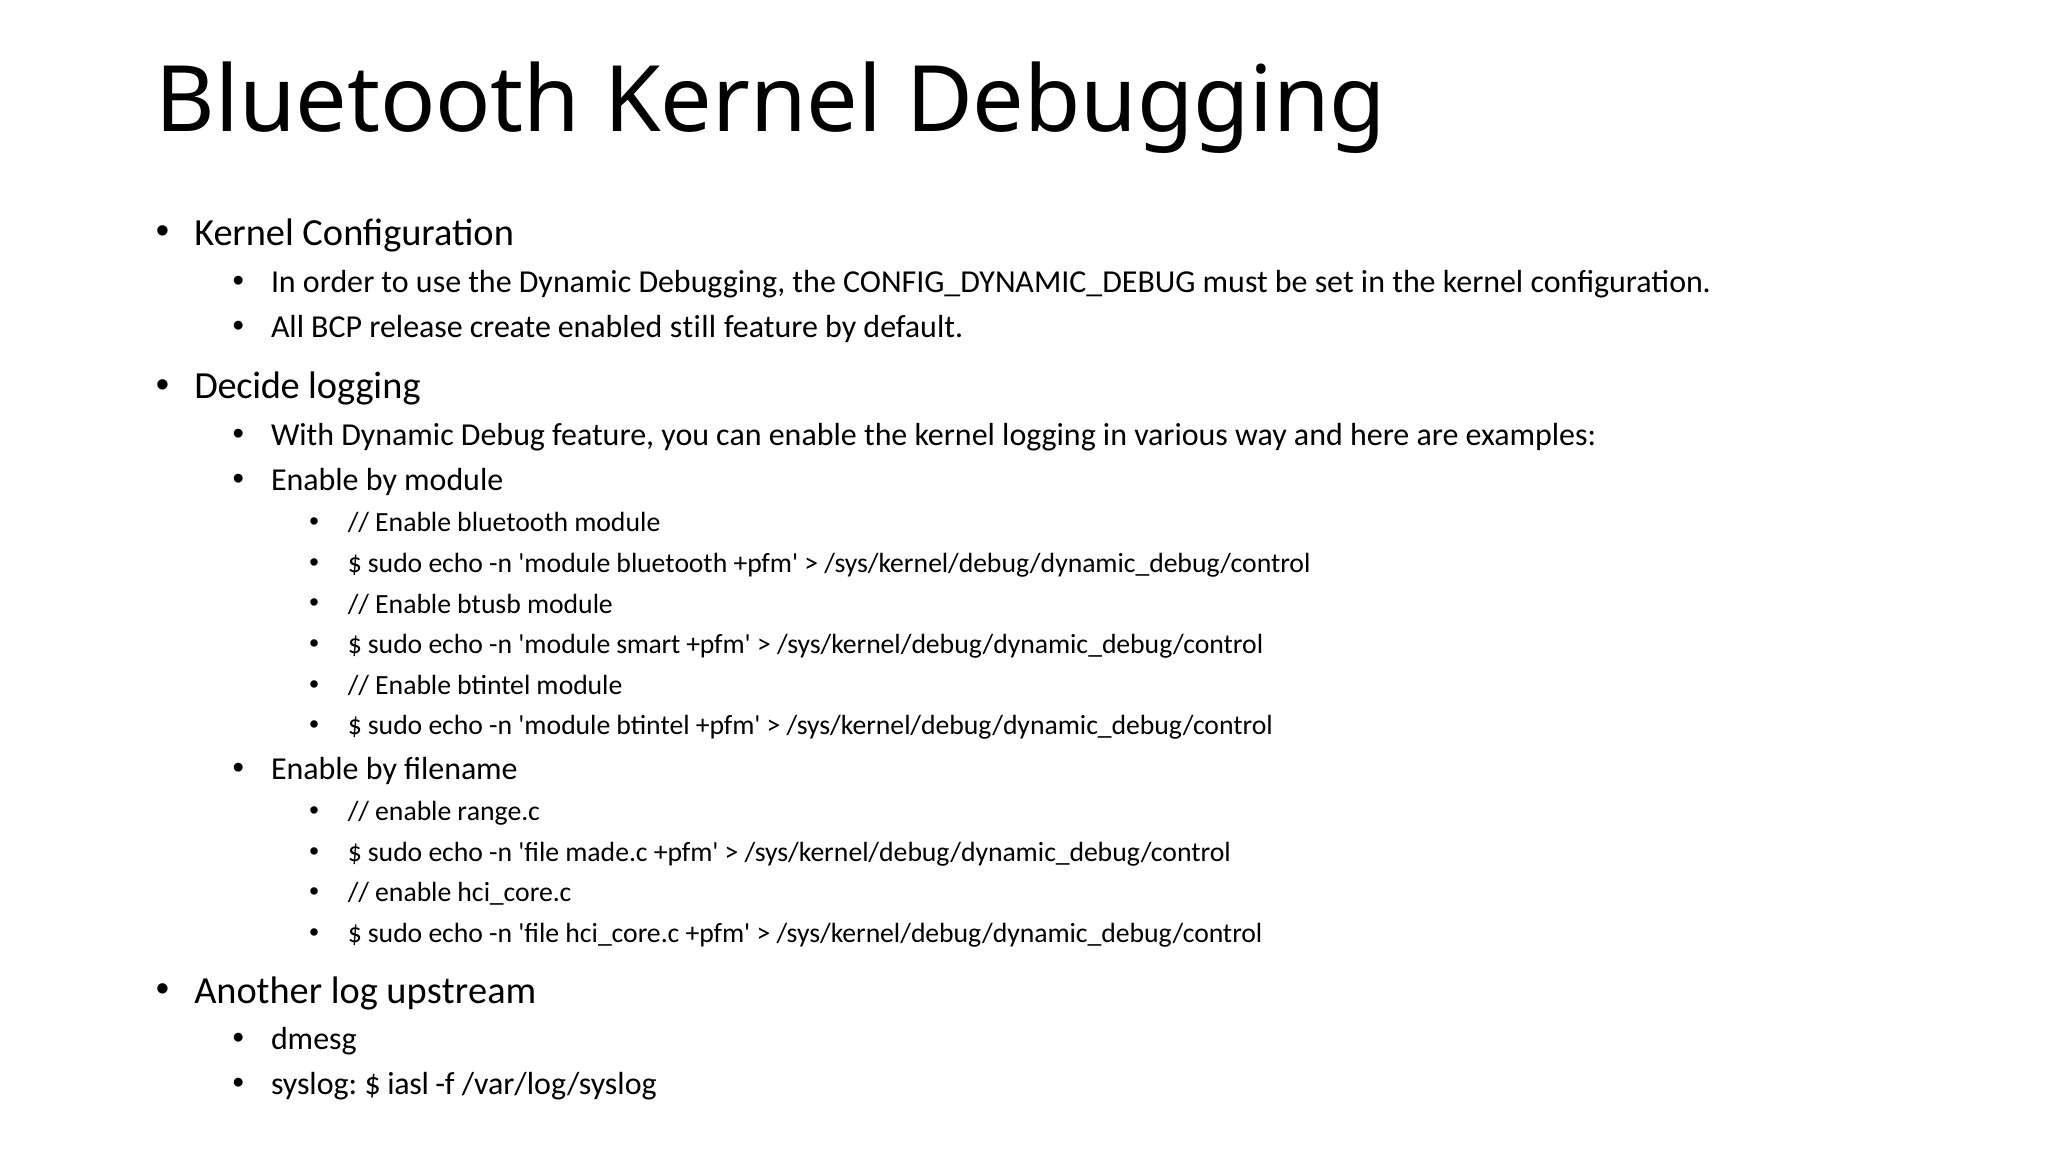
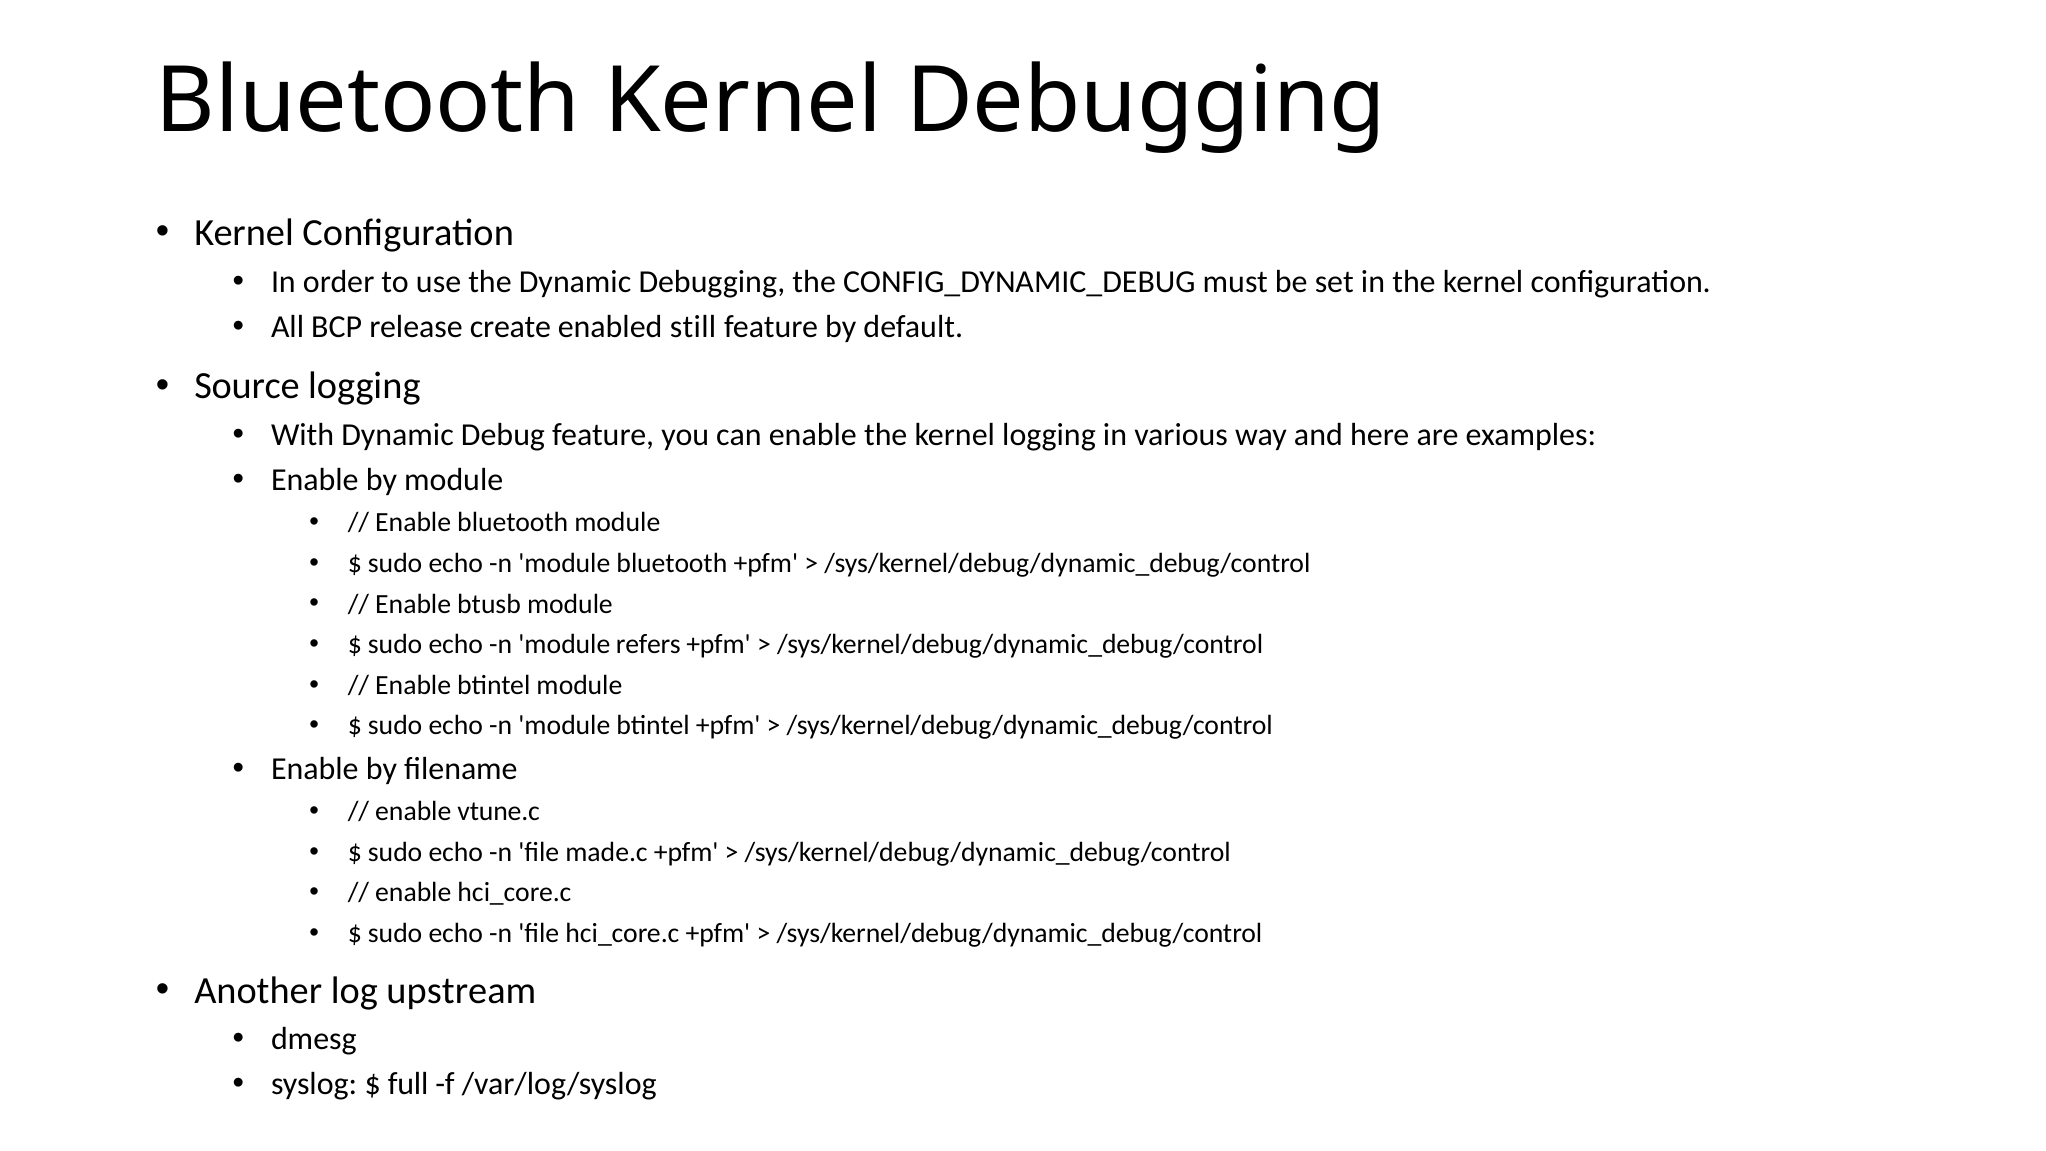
Decide: Decide -> Source
smart: smart -> refers
range.c: range.c -> vtune.c
iasl: iasl -> full
